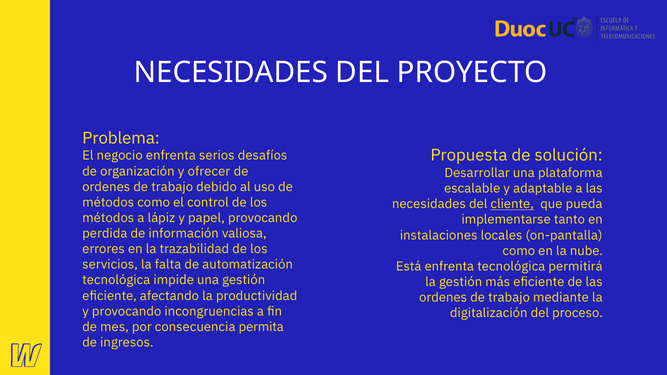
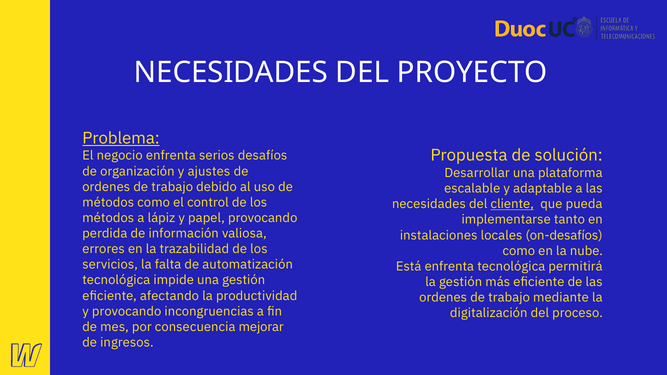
Problema underline: none -> present
ofrecer: ofrecer -> ajustes
on-pantalla: on-pantalla -> on-desafíos
permita: permita -> mejorar
